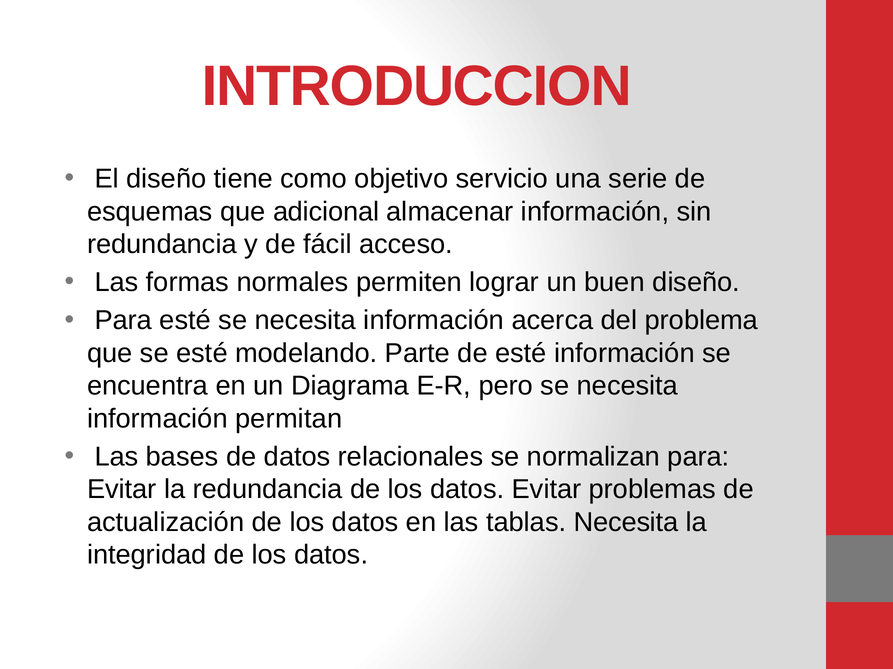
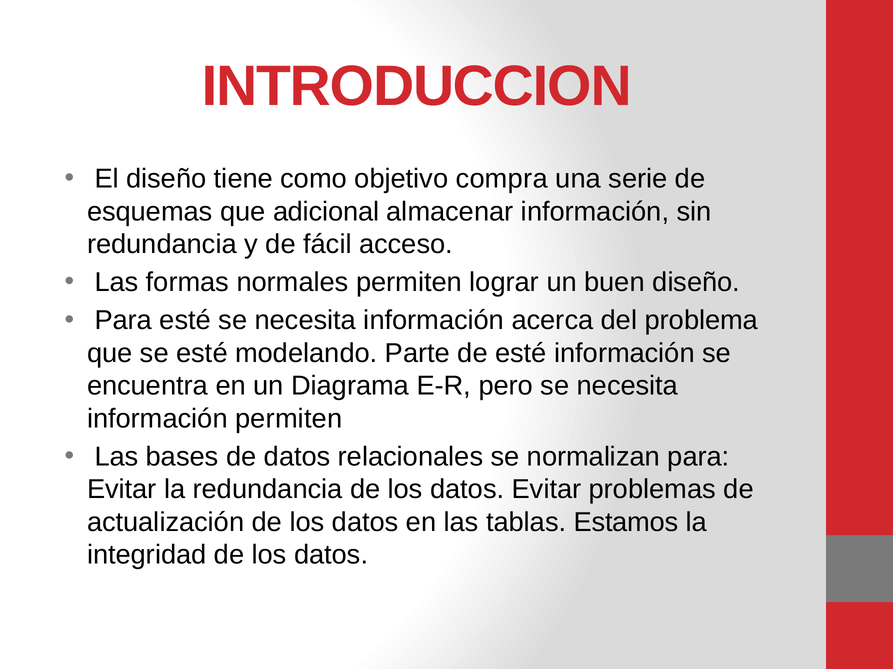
servicio: servicio -> compra
información permitan: permitan -> permiten
tablas Necesita: Necesita -> Estamos
